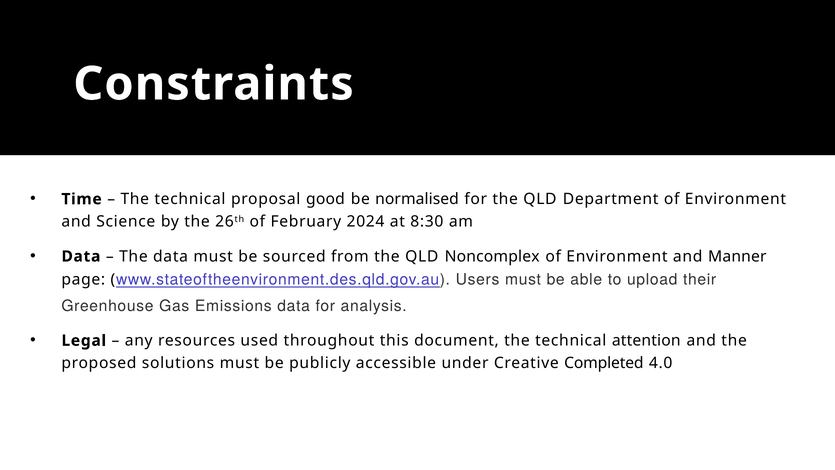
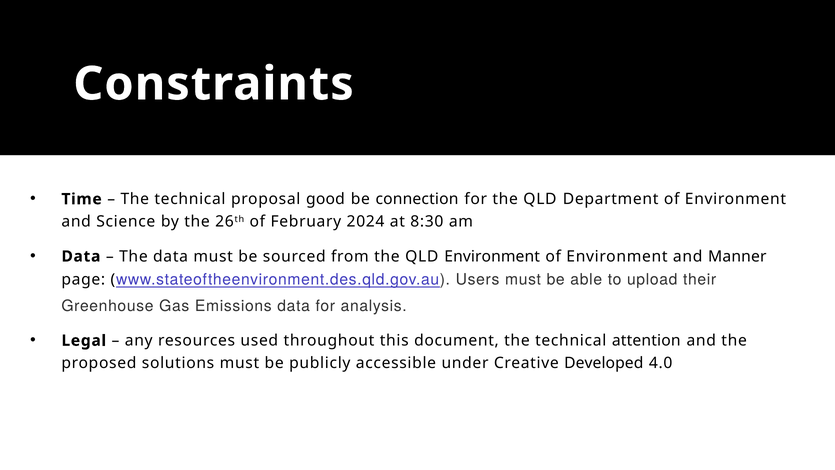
normalised: normalised -> connection
QLD Noncomplex: Noncomplex -> Environment
Completed: Completed -> Developed
